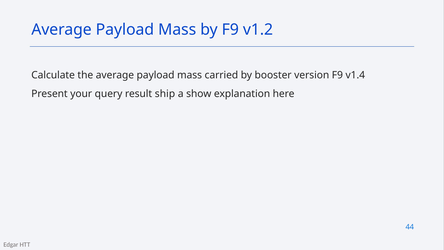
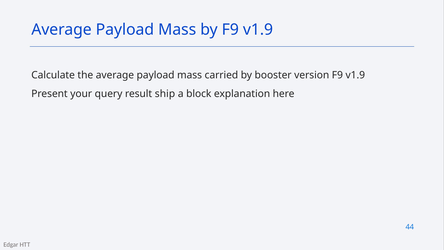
by F9 v1.2: v1.2 -> v1.9
version F9 v1.4: v1.4 -> v1.9
show: show -> block
